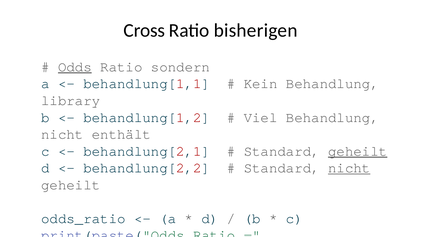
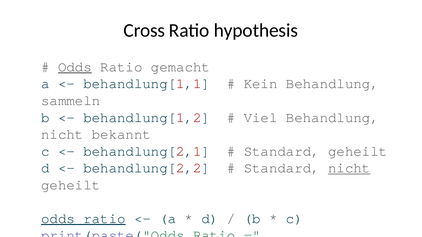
bisherigen: bisherigen -> hypothesis
sondern: sondern -> gemacht
library: library -> sammeln
enthält: enthält -> bekannt
geheilt at (358, 151) underline: present -> none
odds_ratio underline: none -> present
